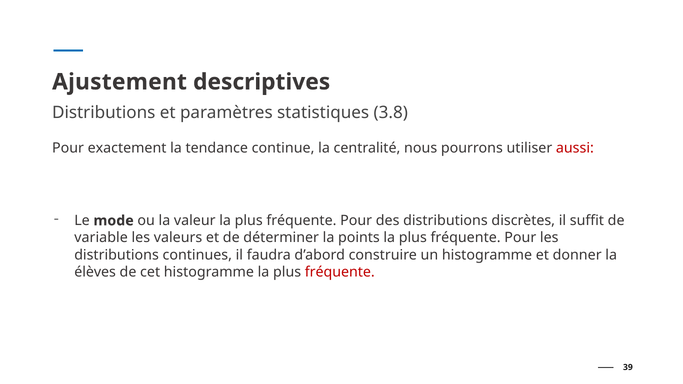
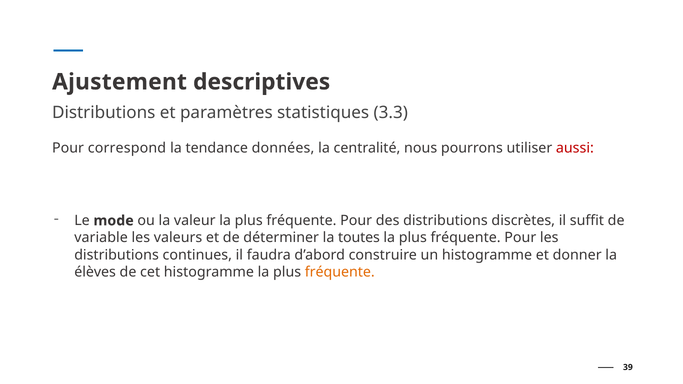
3.8: 3.8 -> 3.3
exactement: exactement -> correspond
continue: continue -> données
points: points -> toutes
fréquente at (340, 272) colour: red -> orange
